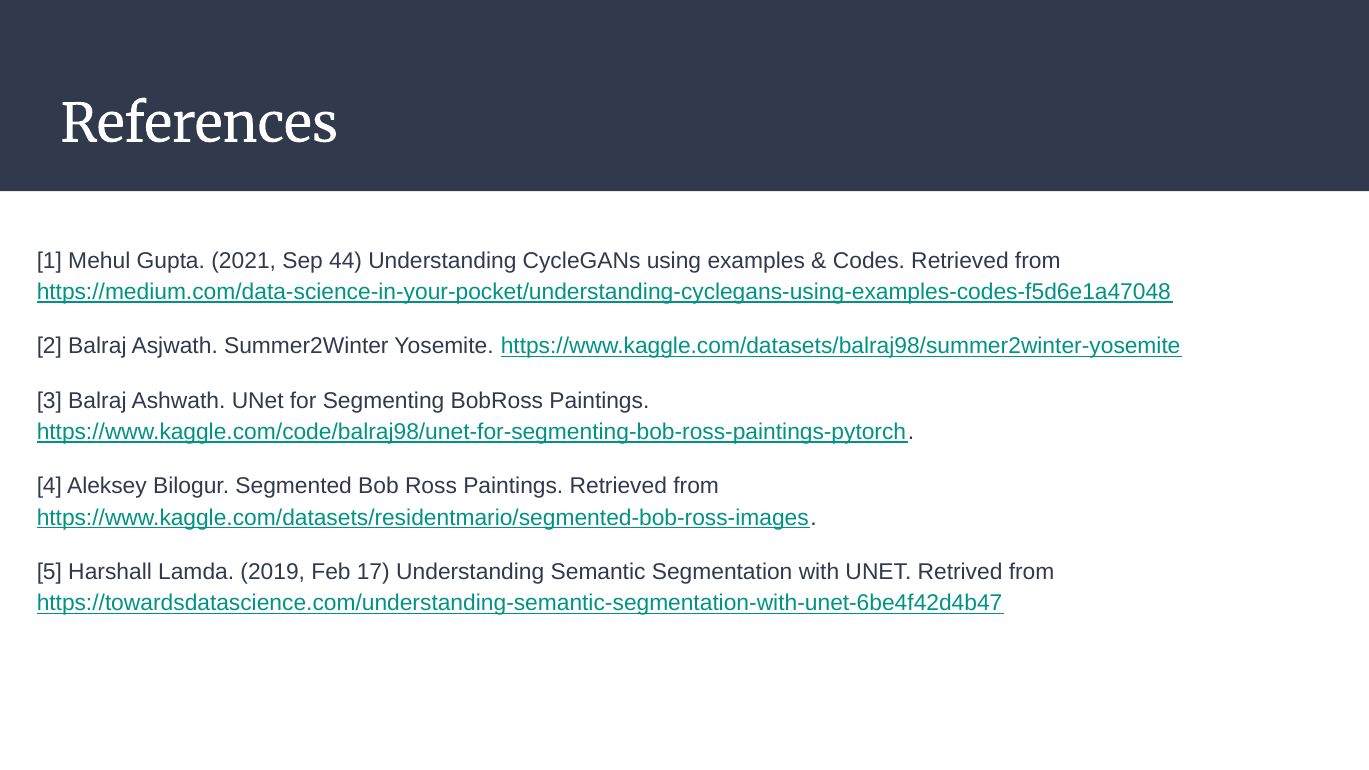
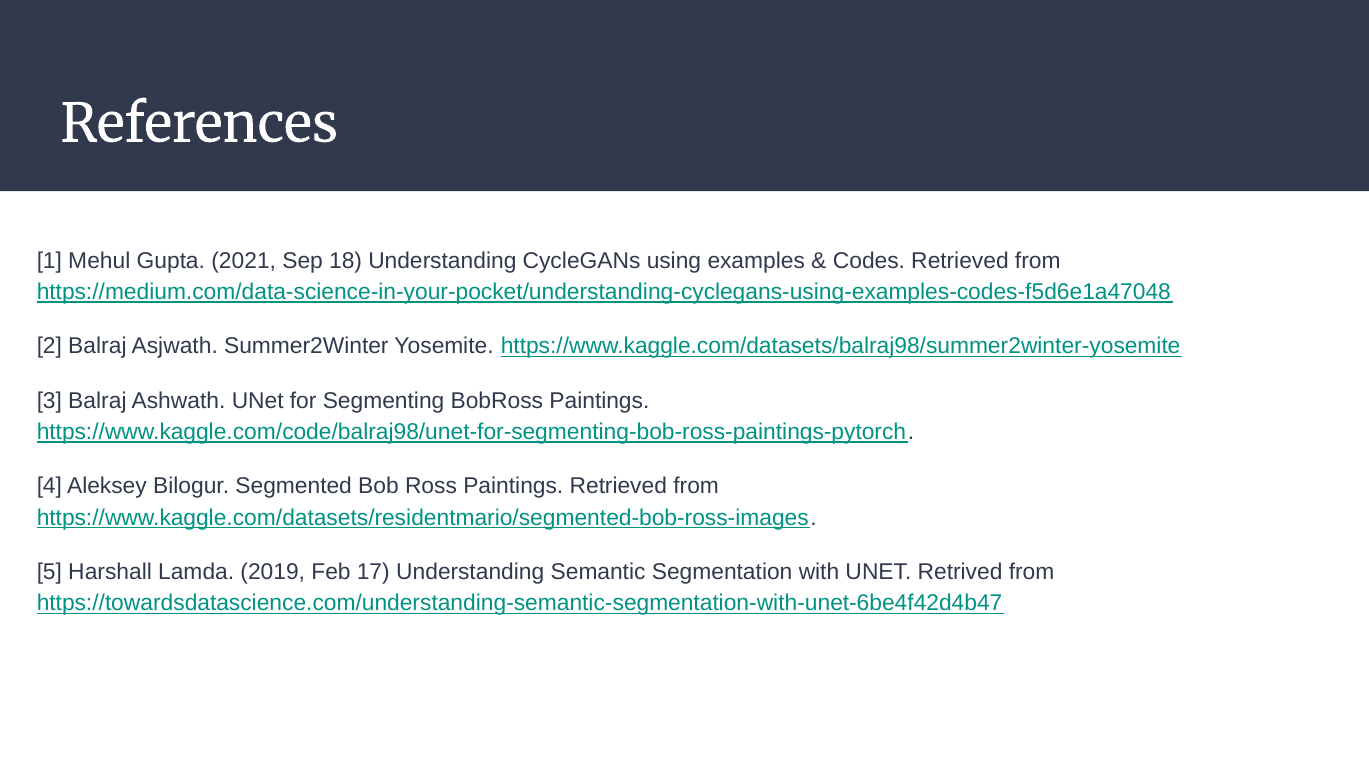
44: 44 -> 18
